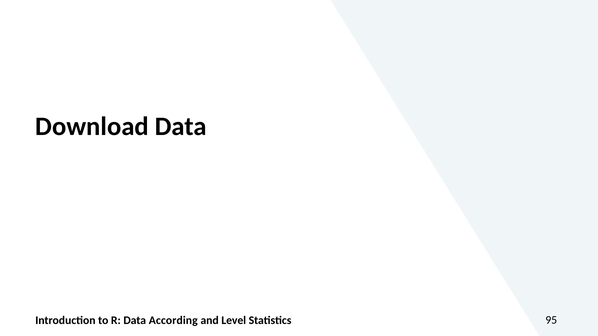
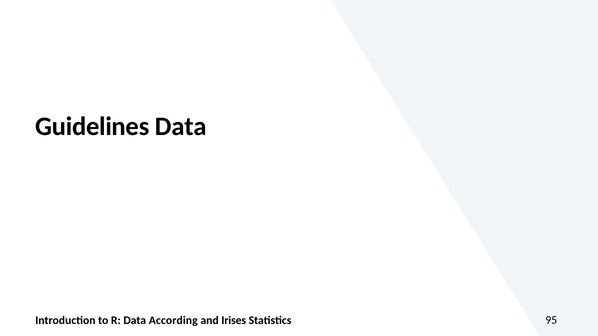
Download: Download -> Guidelines
Level: Level -> Irises
